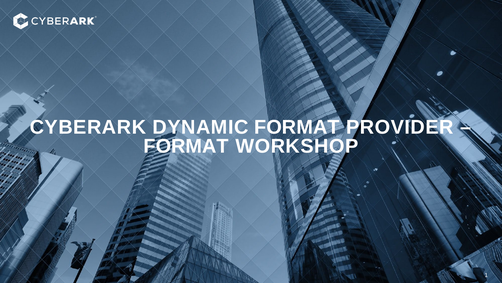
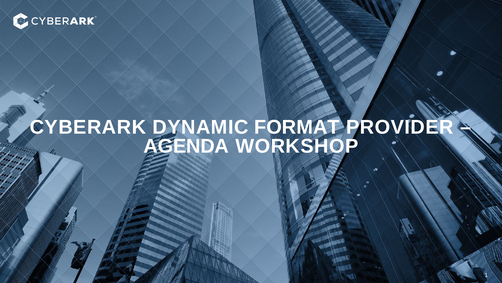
FORMAT at (186, 146): FORMAT -> AGENDA
